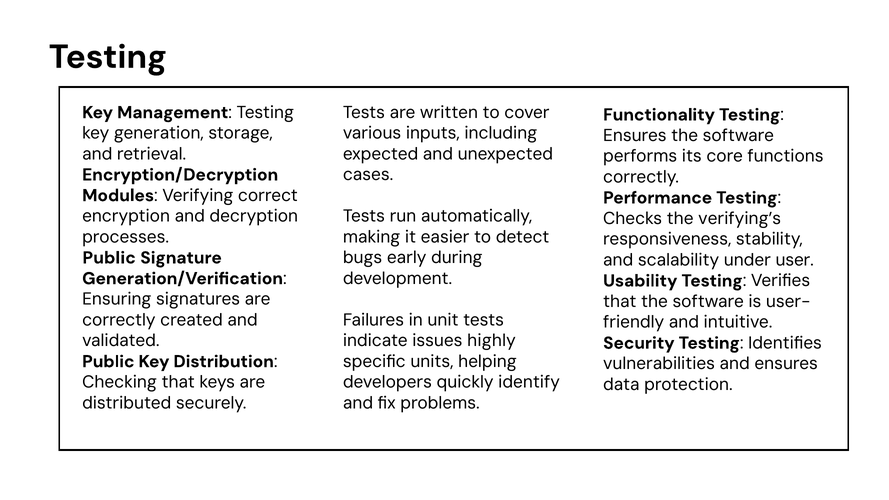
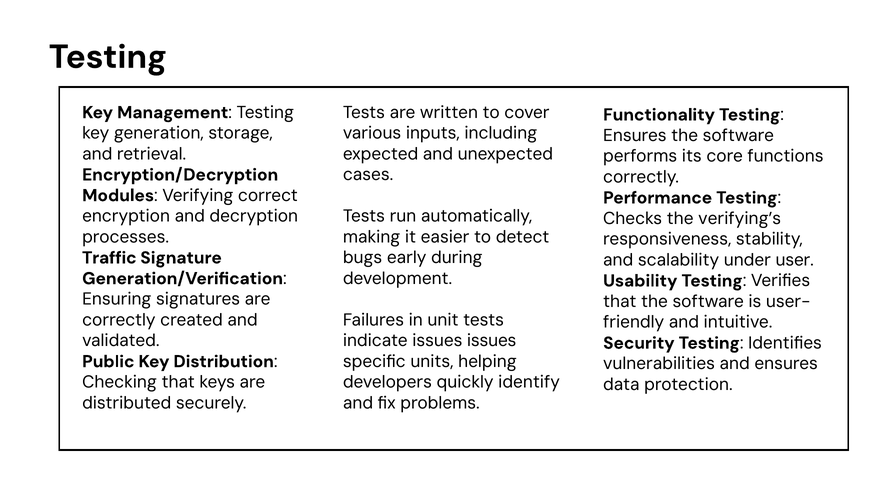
Public at (109, 258): Public -> Traffic
issues highly: highly -> issues
